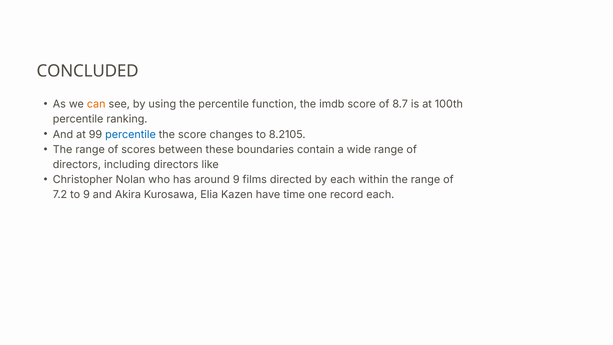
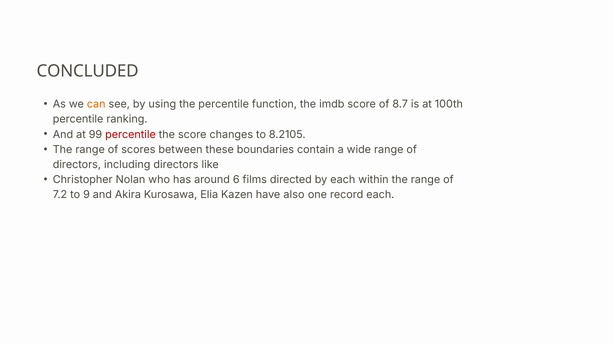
percentile at (131, 134) colour: blue -> red
around 9: 9 -> 6
time: time -> also
